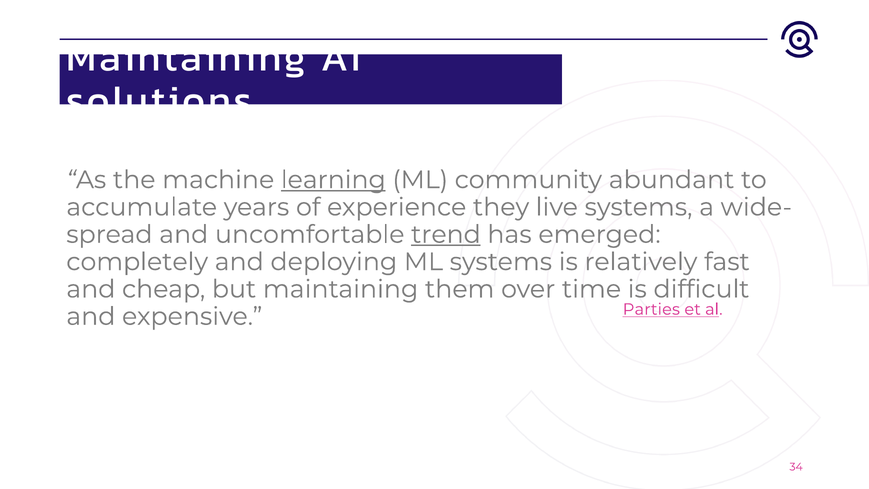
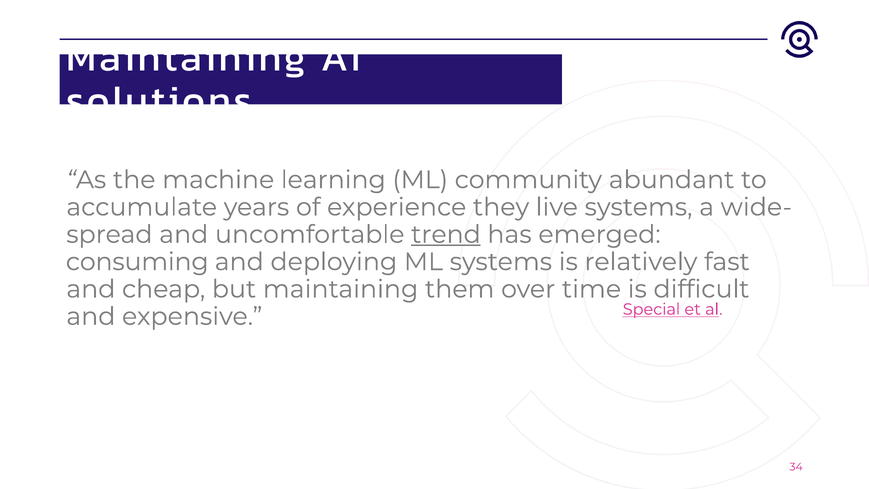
learning underline: present -> none
completely: completely -> consuming
Parties: Parties -> Special
